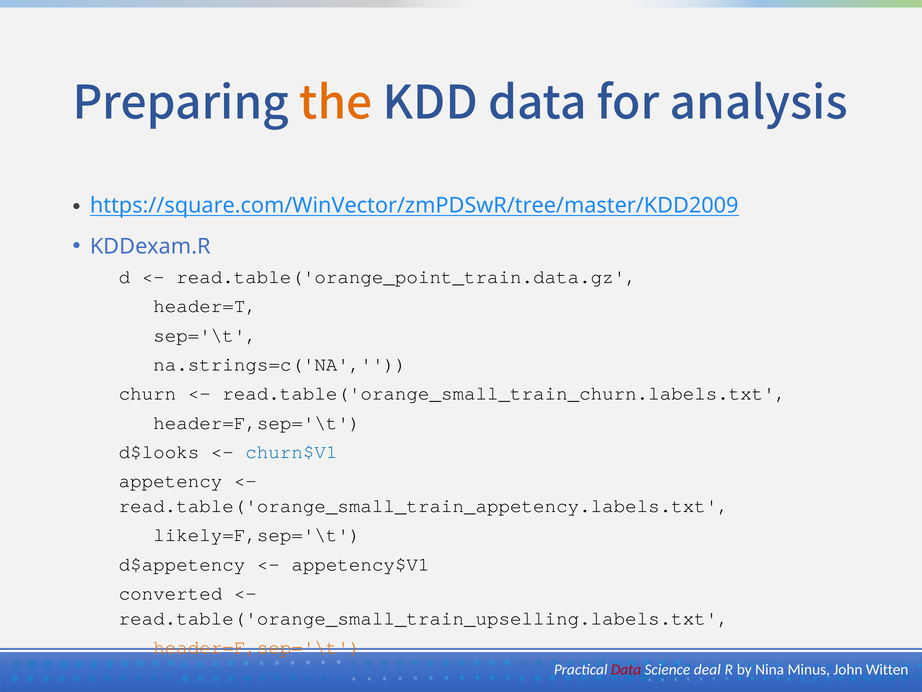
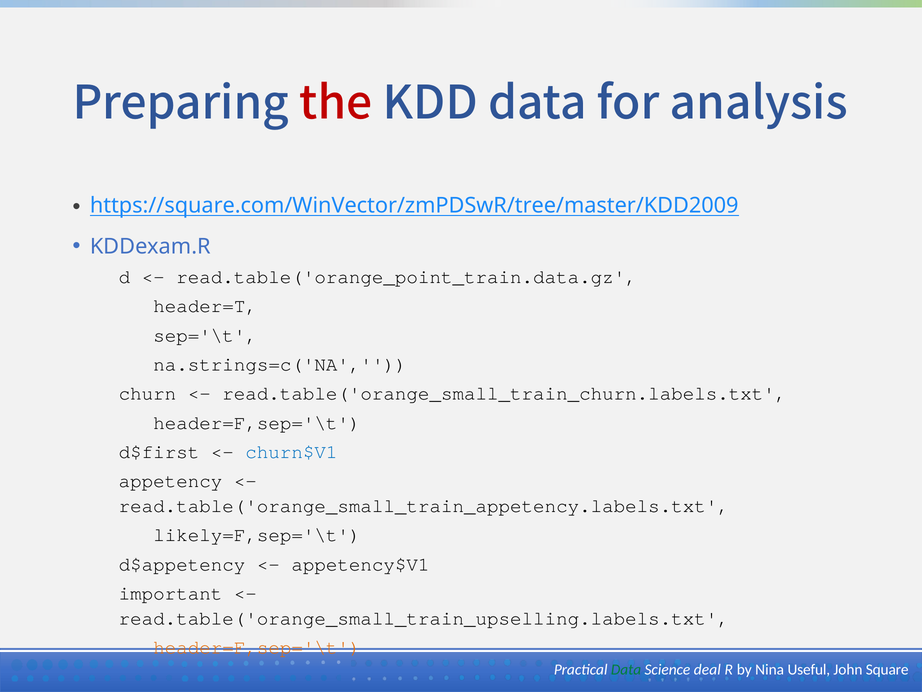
the colour: orange -> red
d$looks: d$looks -> d$first
converted: converted -> important
Data at (626, 669) colour: red -> green
Minus: Minus -> Useful
Witten: Witten -> Square
